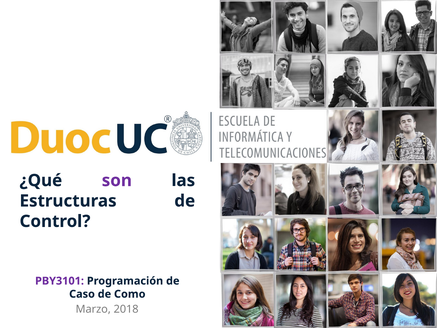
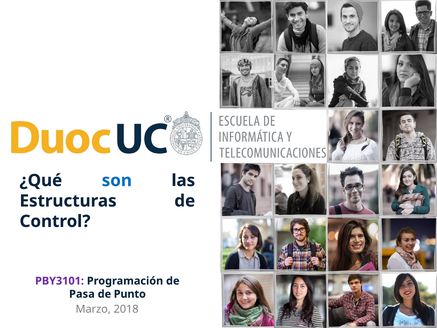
son colour: purple -> blue
Caso: Caso -> Pasa
Como: Como -> Punto
